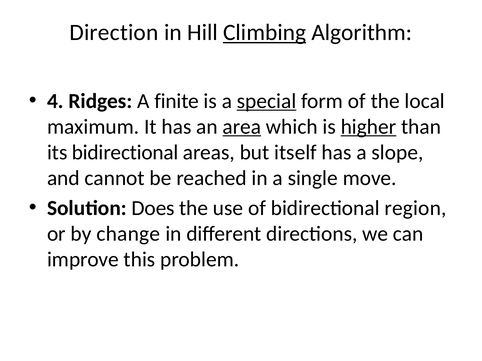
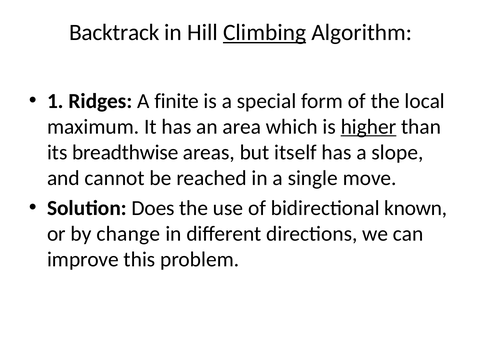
Direction: Direction -> Backtrack
4: 4 -> 1
special underline: present -> none
area underline: present -> none
its bidirectional: bidirectional -> breadthwise
region: region -> known
